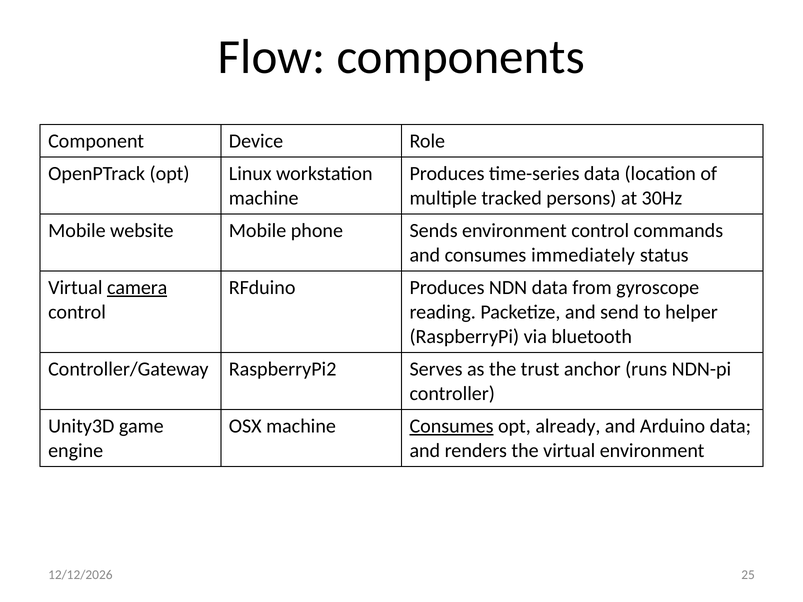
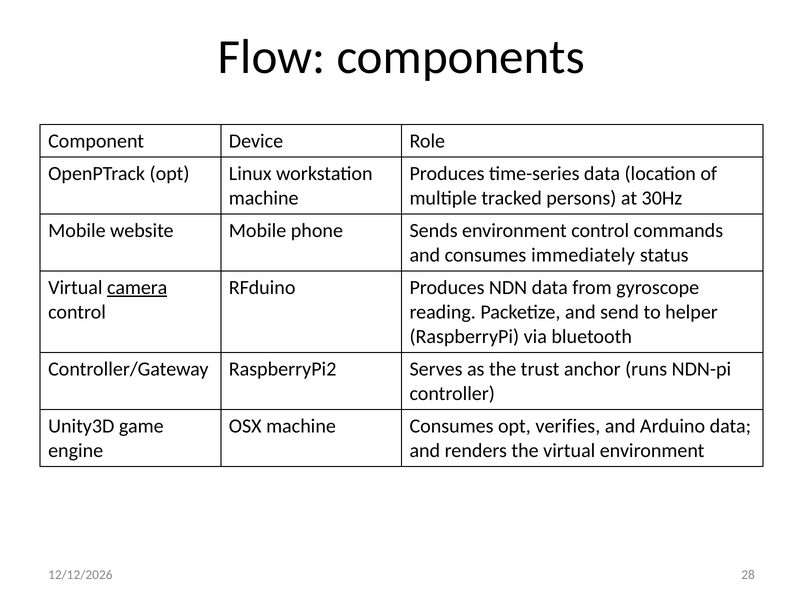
Consumes at (452, 426) underline: present -> none
already: already -> verifies
25: 25 -> 28
